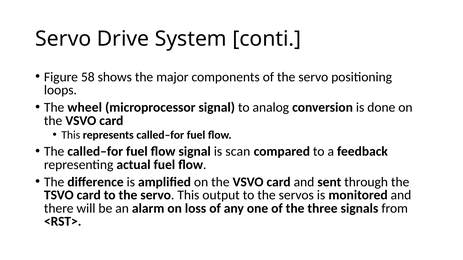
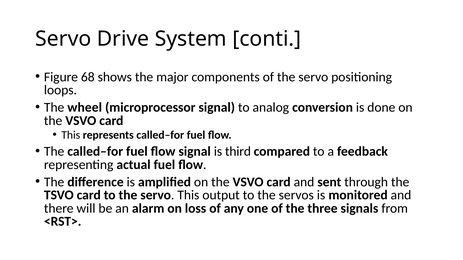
58: 58 -> 68
scan: scan -> third
